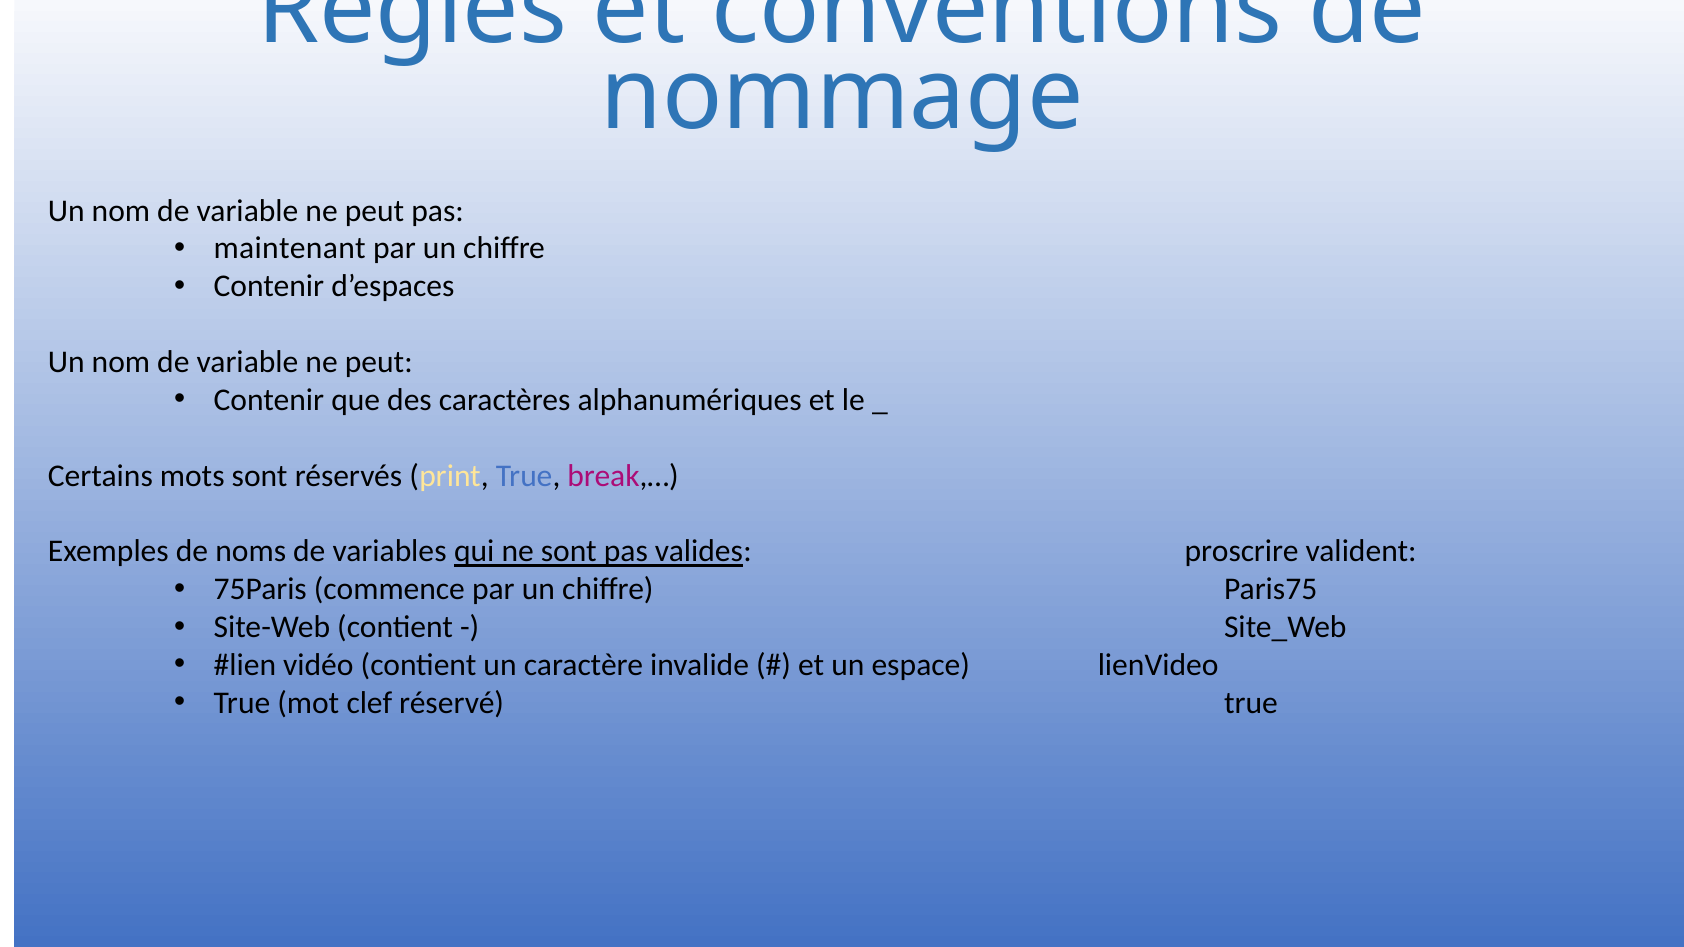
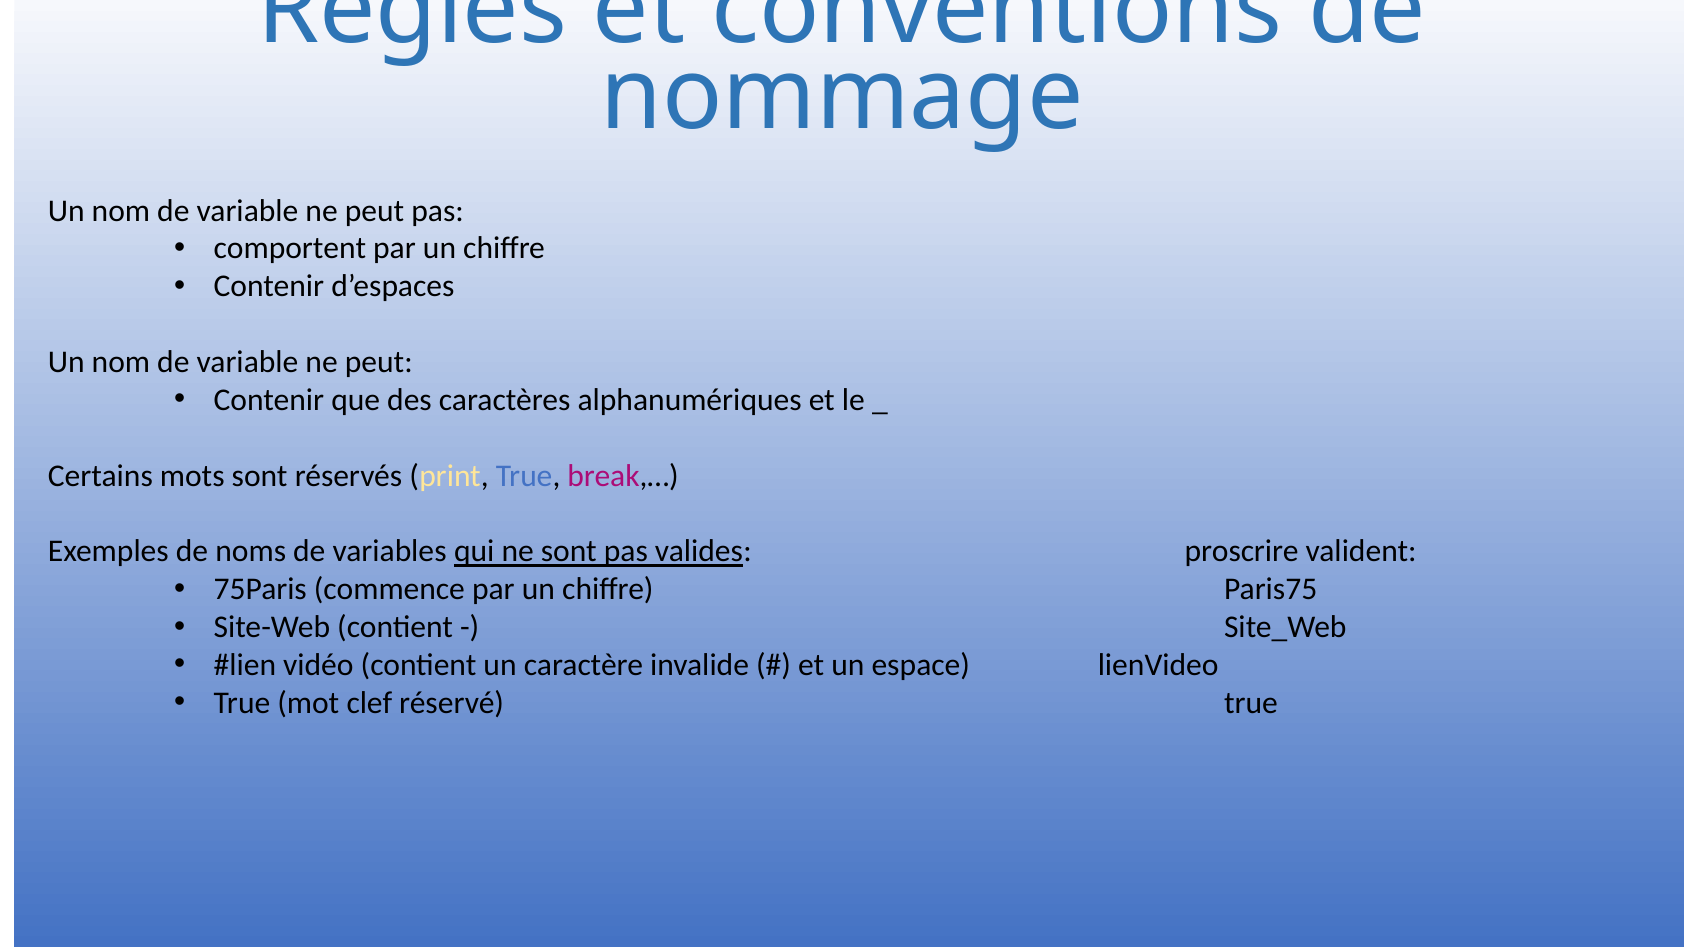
maintenant: maintenant -> comportent
